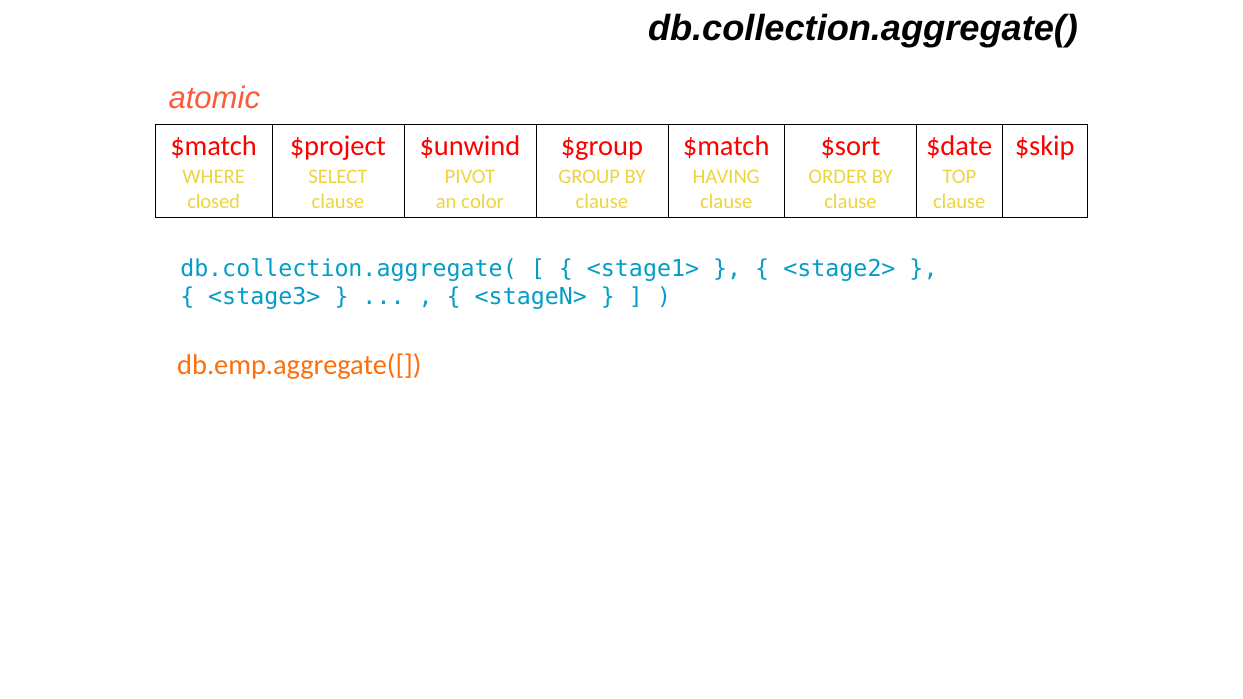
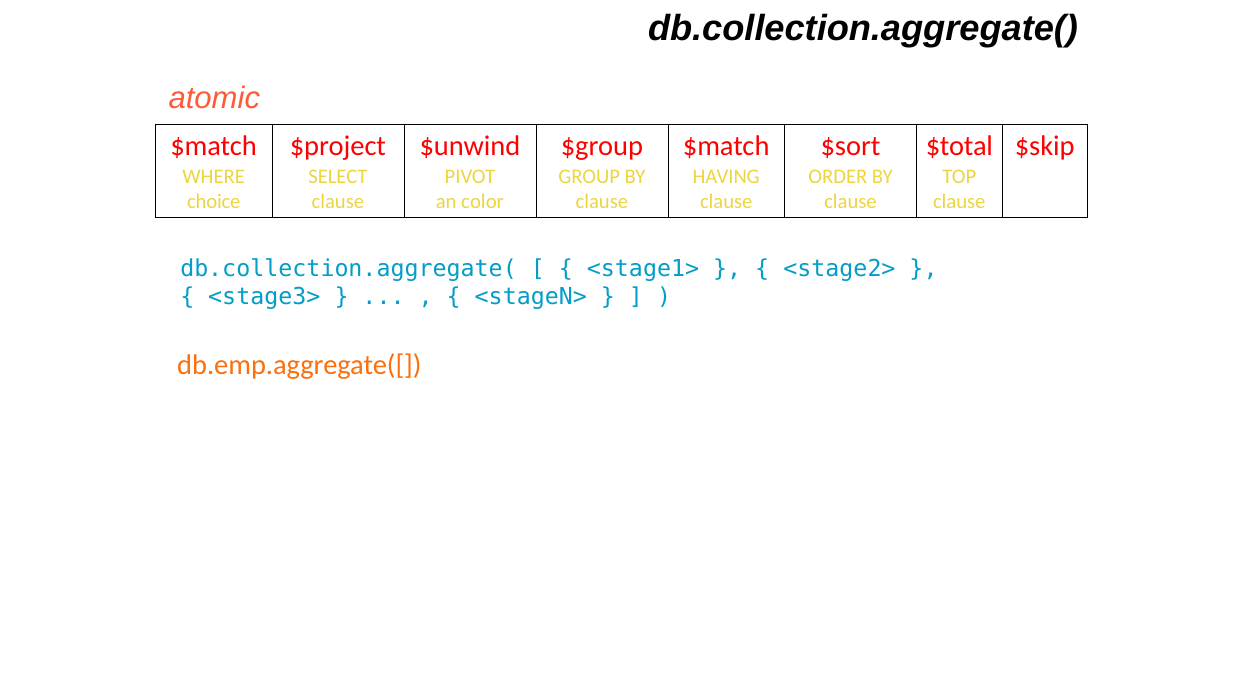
$date: $date -> $total
closed: closed -> choice
